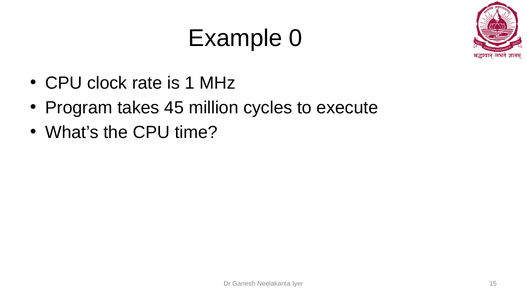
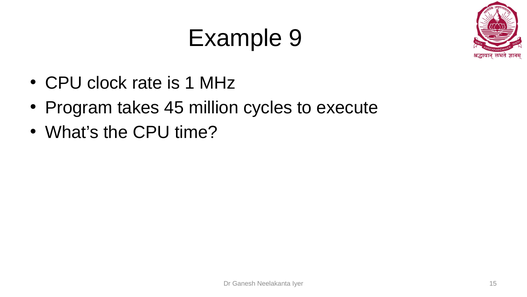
0: 0 -> 9
